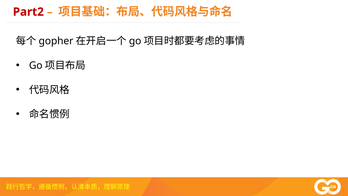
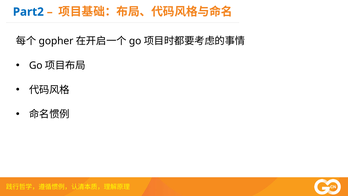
Part2 colour: red -> blue
